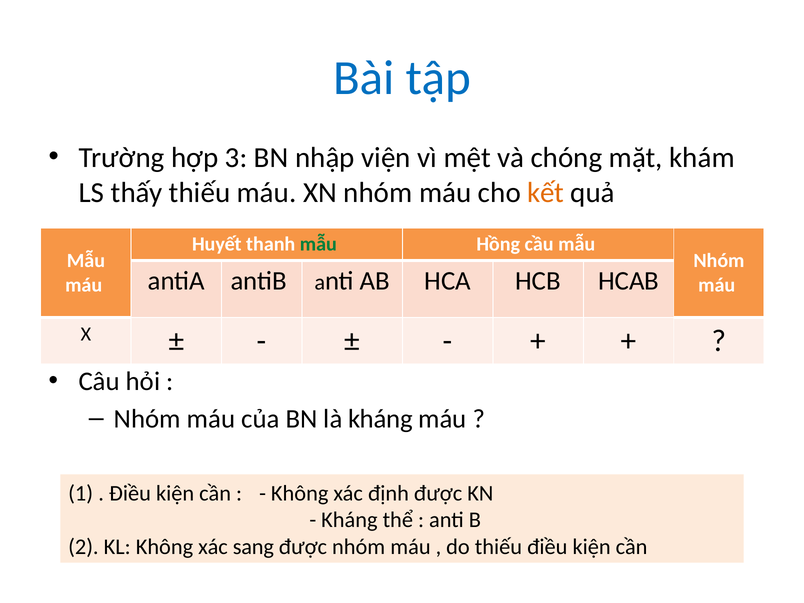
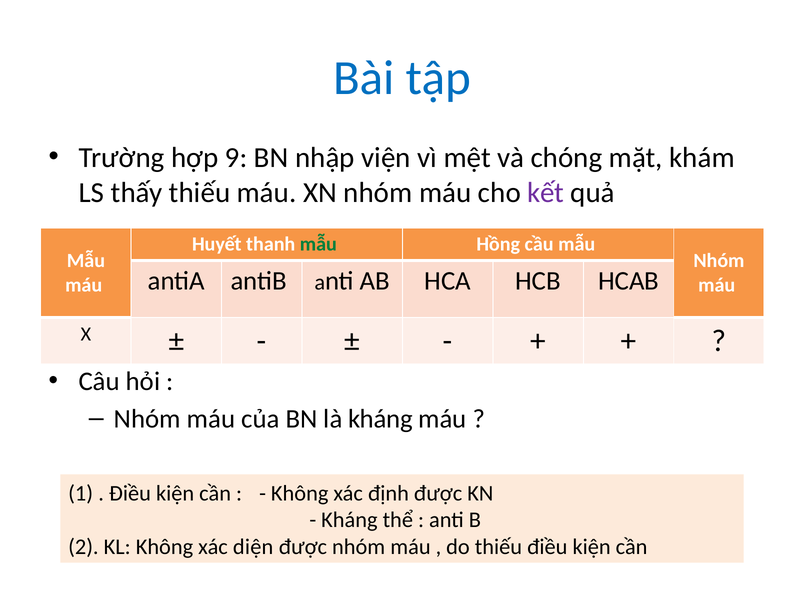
3: 3 -> 9
kết colour: orange -> purple
sang: sang -> diện
